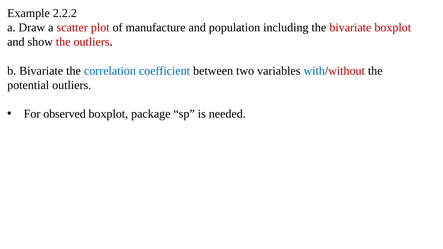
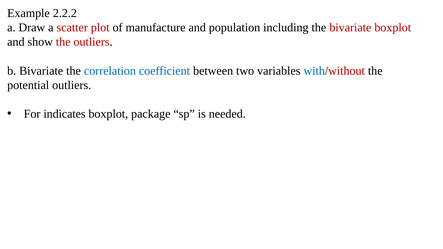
observed: observed -> indicates
